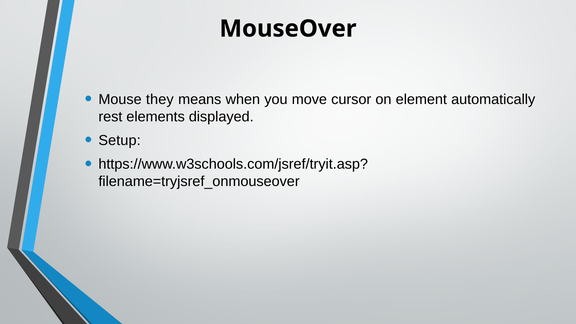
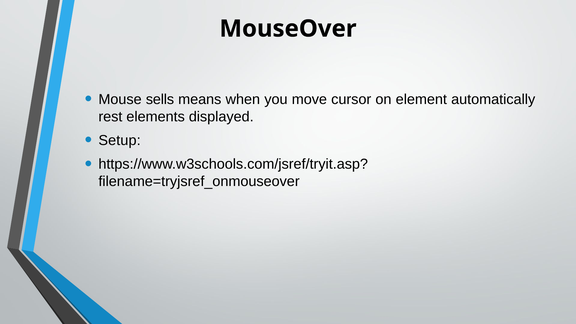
they: they -> sells
